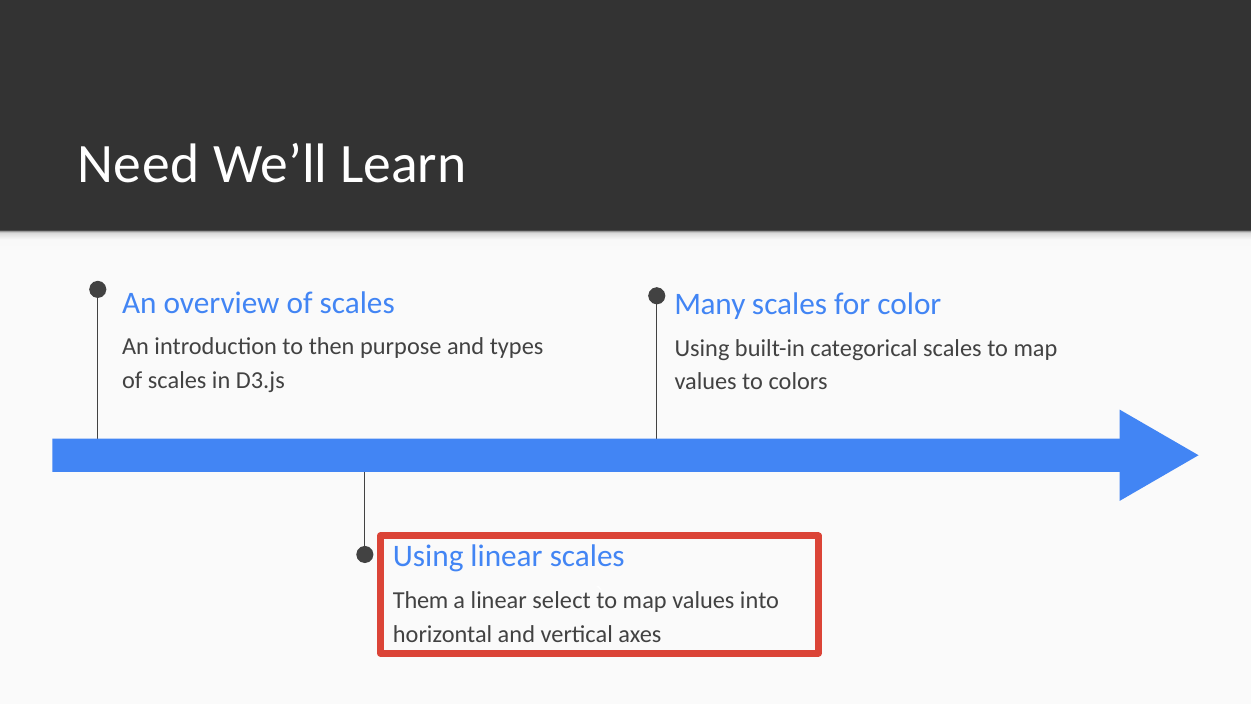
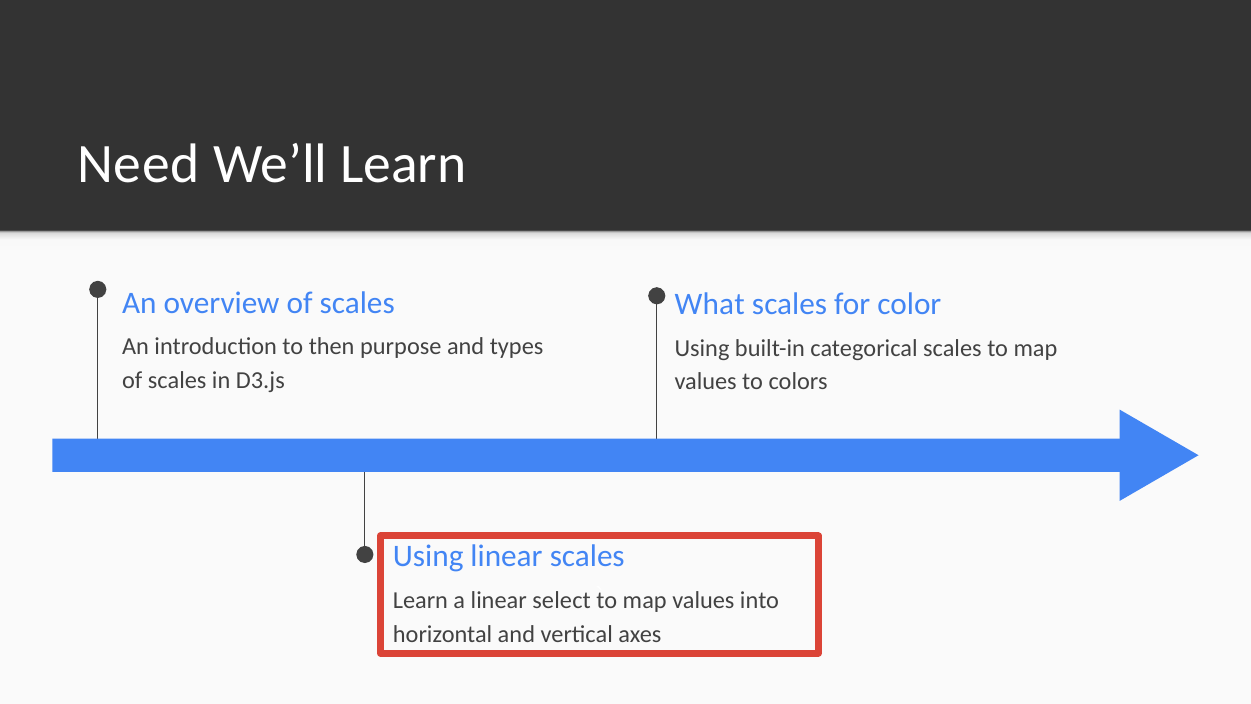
Many: Many -> What
Them at (421, 600): Them -> Learn
